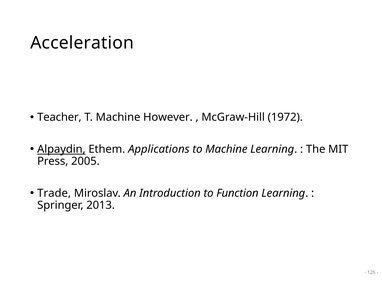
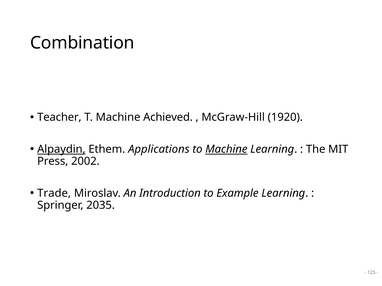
Acceleration: Acceleration -> Combination
However: However -> Achieved
1972: 1972 -> 1920
Machine at (226, 150) underline: none -> present
2005: 2005 -> 2002
Function: Function -> Example
2013: 2013 -> 2035
